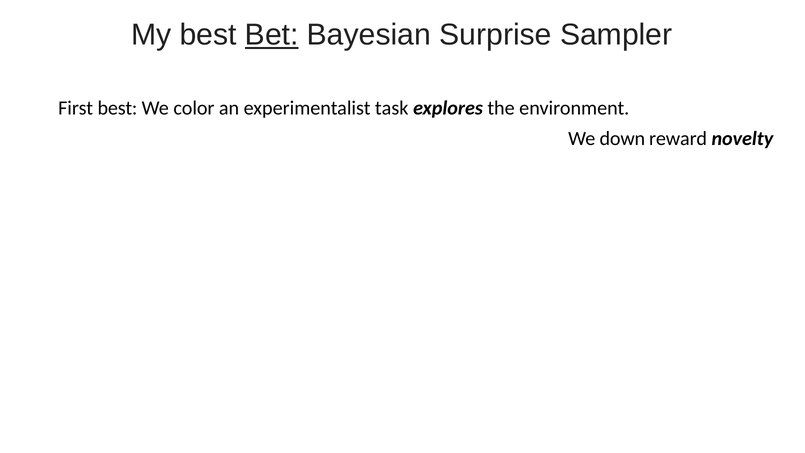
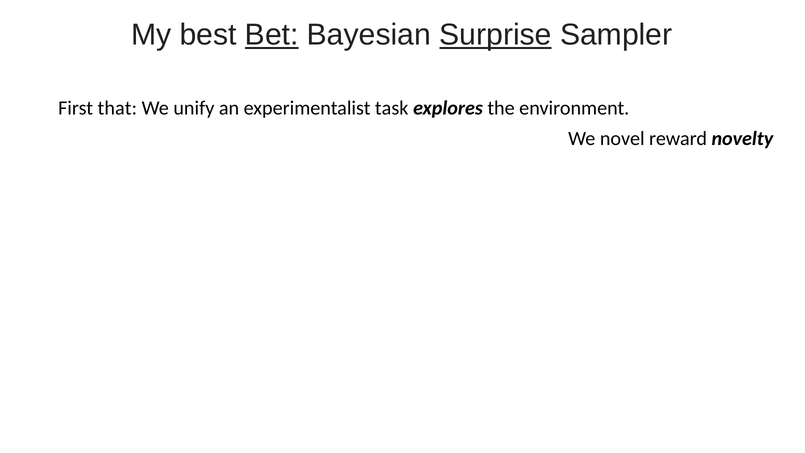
Surprise underline: none -> present
First best: best -> that
color: color -> unify
down: down -> novel
